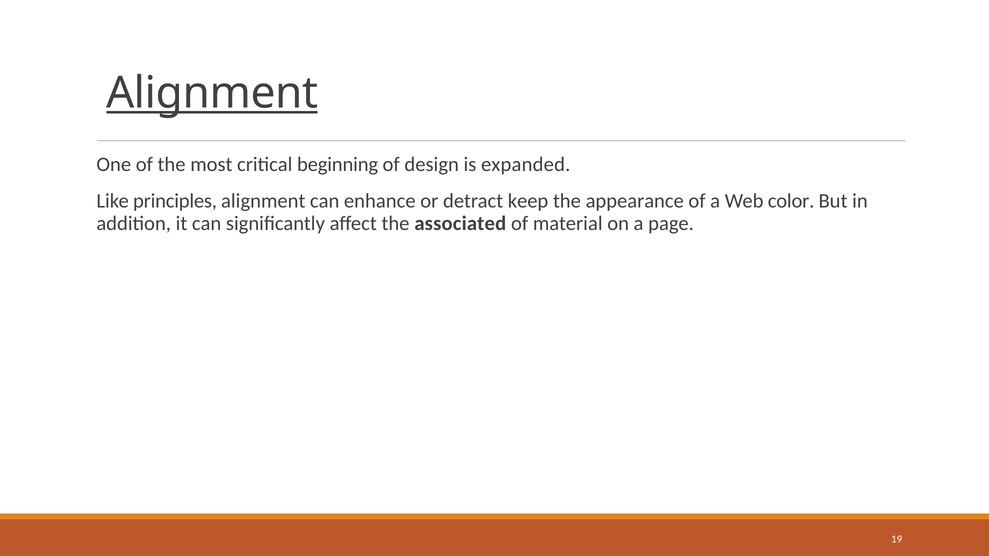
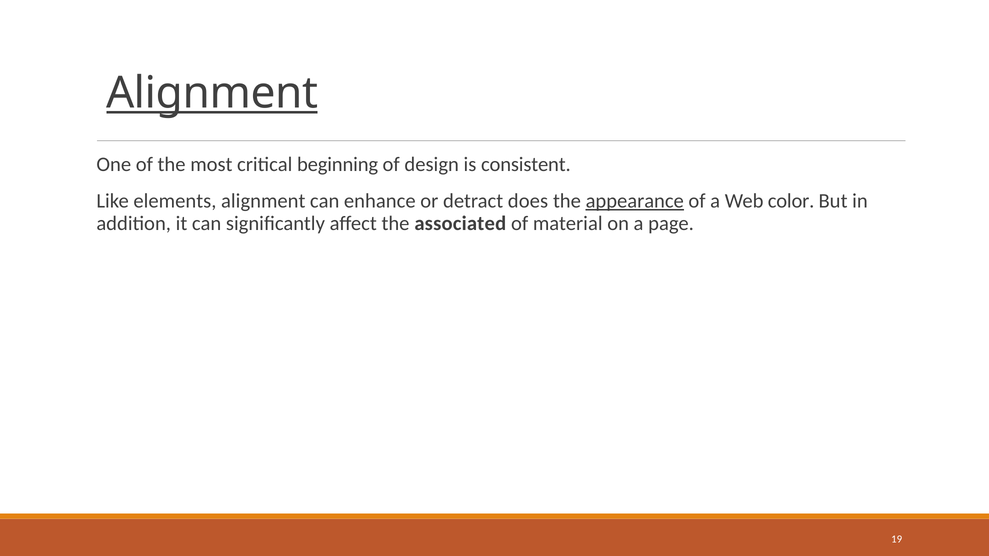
expanded: expanded -> consistent
principles: principles -> elements
keep: keep -> does
appearance underline: none -> present
